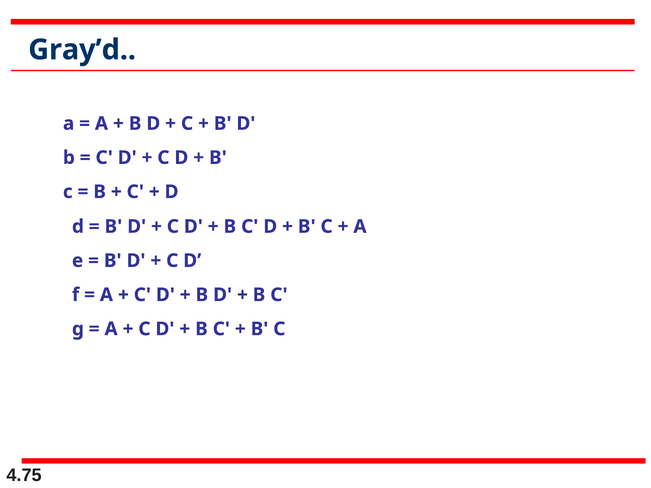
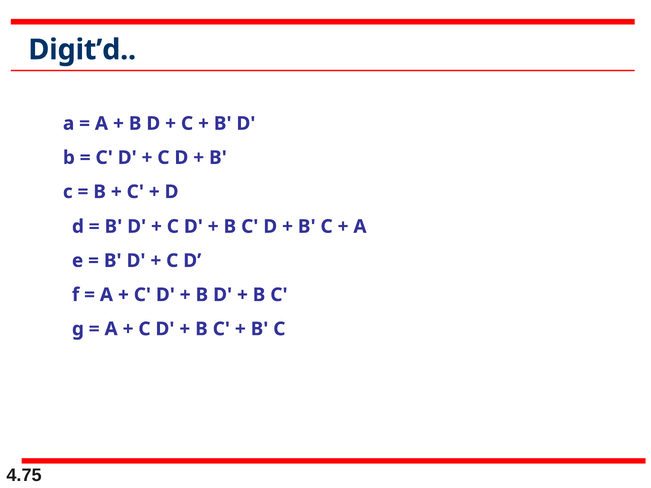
Gray’d: Gray’d -> Digit’d
